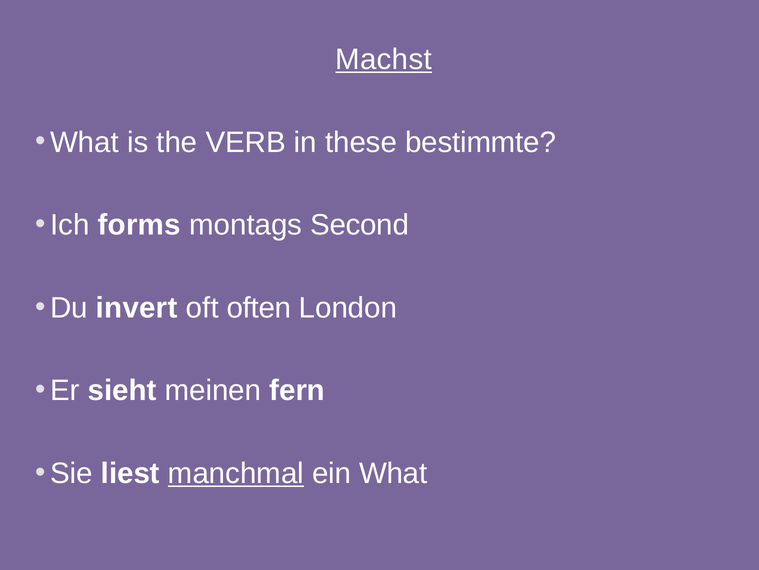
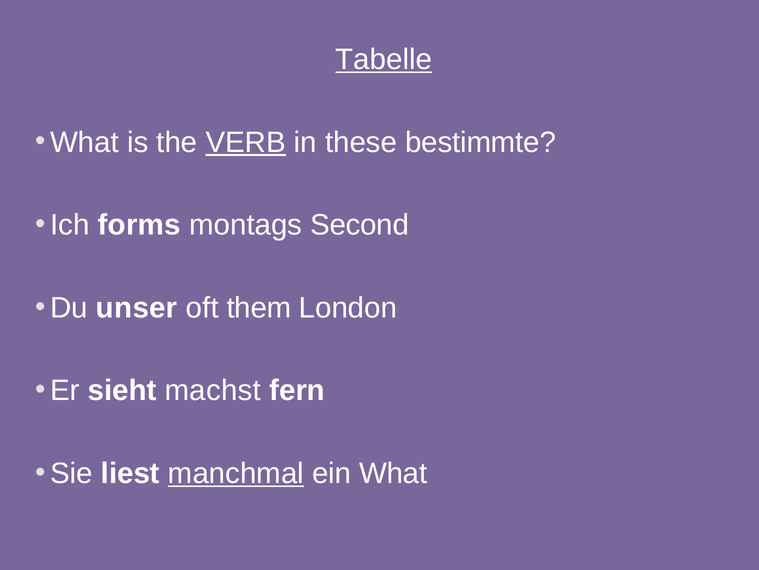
Machst: Machst -> Tabelle
VERB underline: none -> present
invert: invert -> unser
often: often -> them
meinen: meinen -> machst
